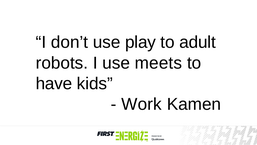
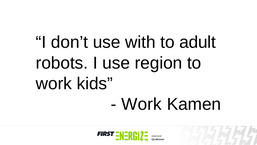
play: play -> with
meets: meets -> region
have at (54, 83): have -> work
